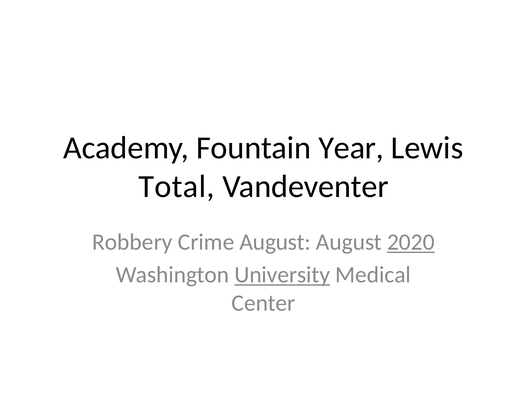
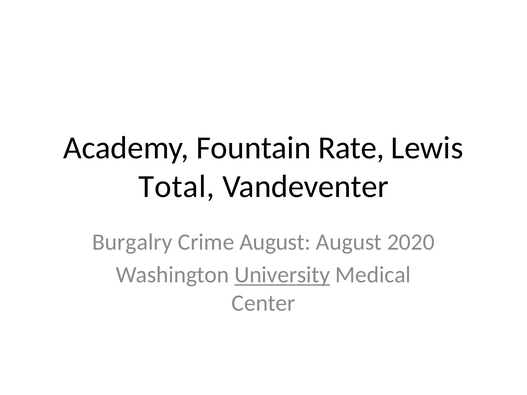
Year: Year -> Rate
Robbery: Robbery -> Burgalry
2020 underline: present -> none
